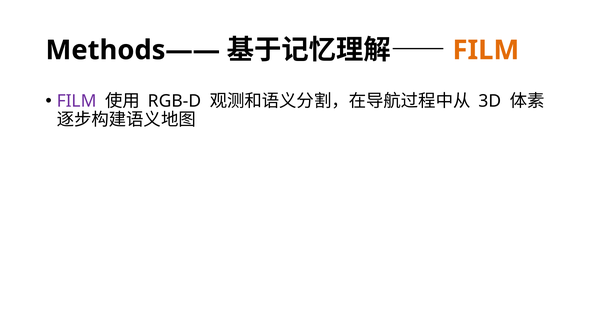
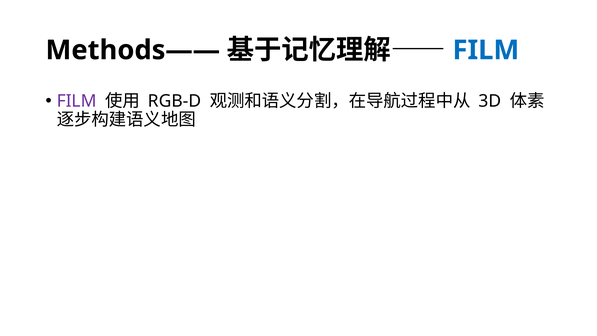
FILM at (486, 50) colour: orange -> blue
